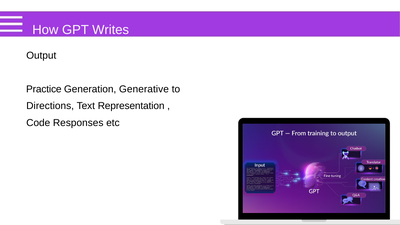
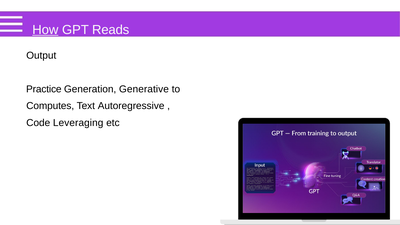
How underline: none -> present
Writes: Writes -> Reads
Directions: Directions -> Computes
Representation: Representation -> Autoregressive
Responses: Responses -> Leveraging
